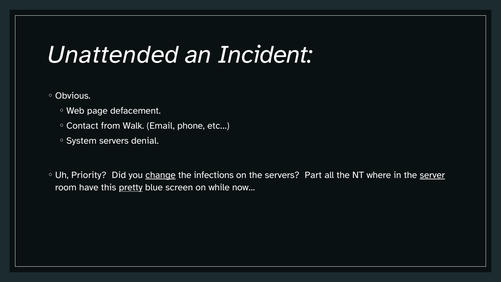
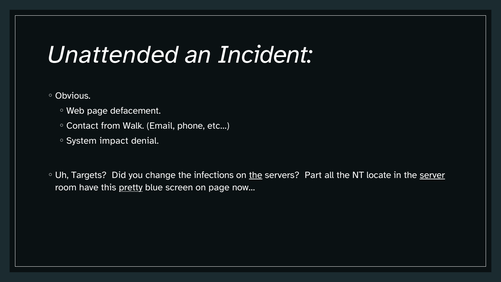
servers at (114, 141): servers -> impact
Priority: Priority -> Targets
change underline: present -> none
the at (256, 175) underline: none -> present
where: where -> locate
on while: while -> page
